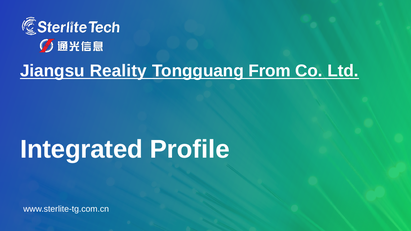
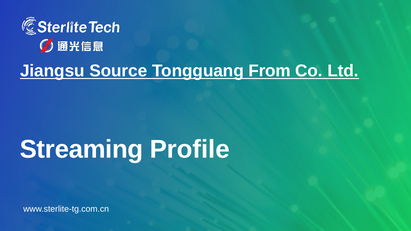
Reality: Reality -> Source
Integrated: Integrated -> Streaming
